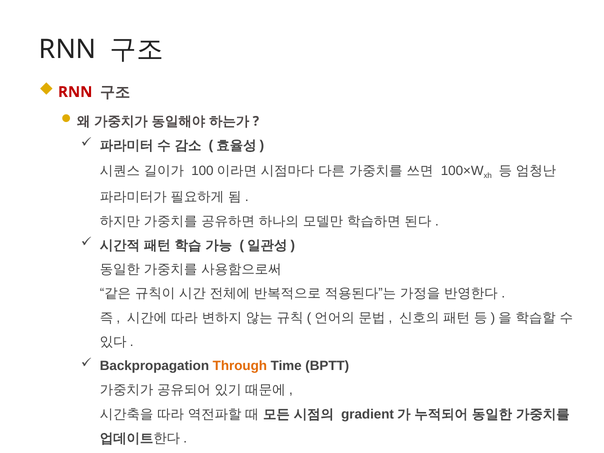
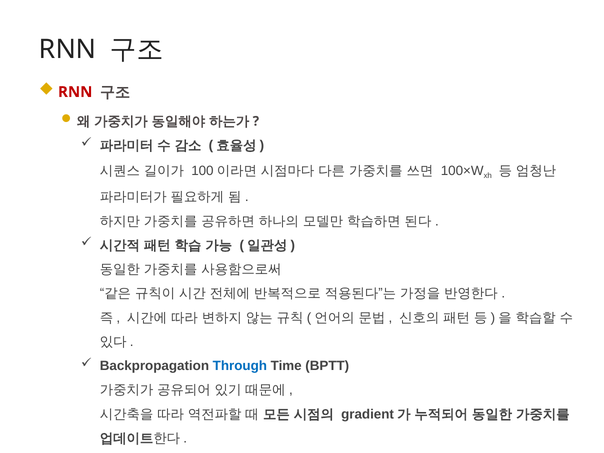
Through colour: orange -> blue
